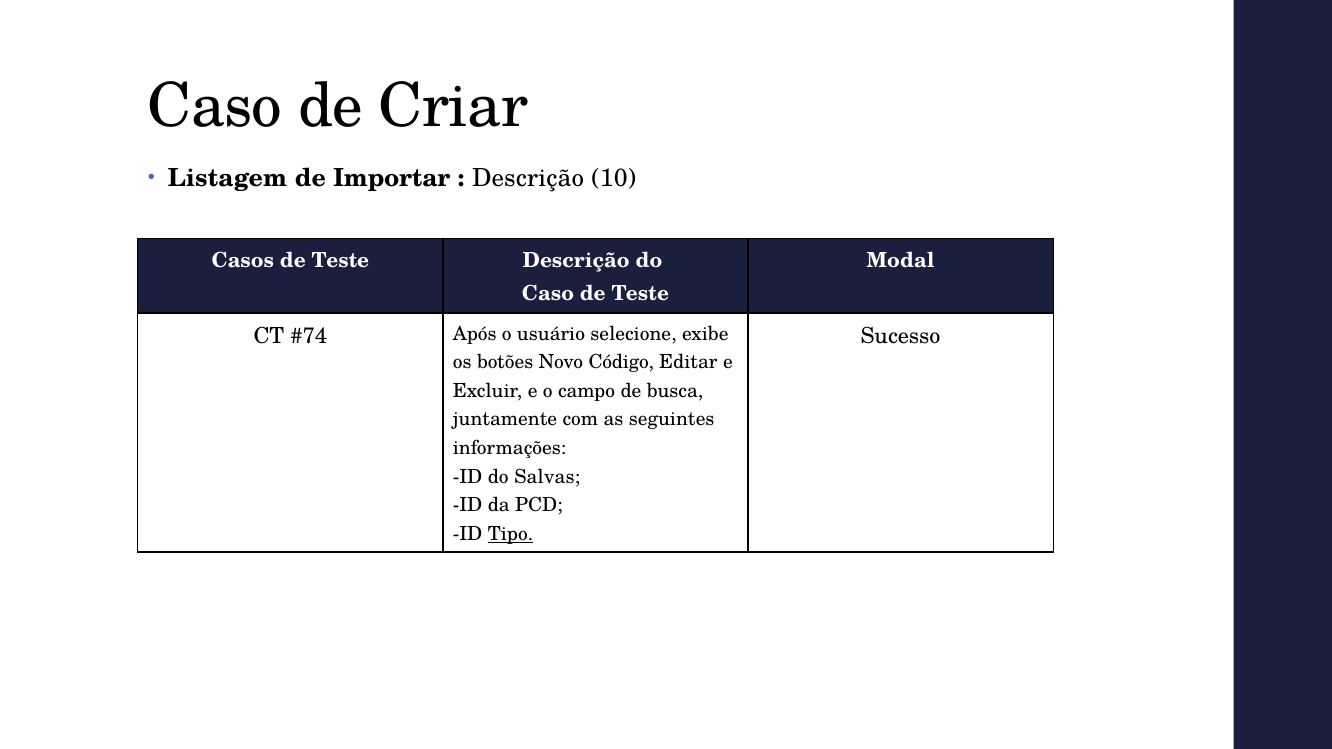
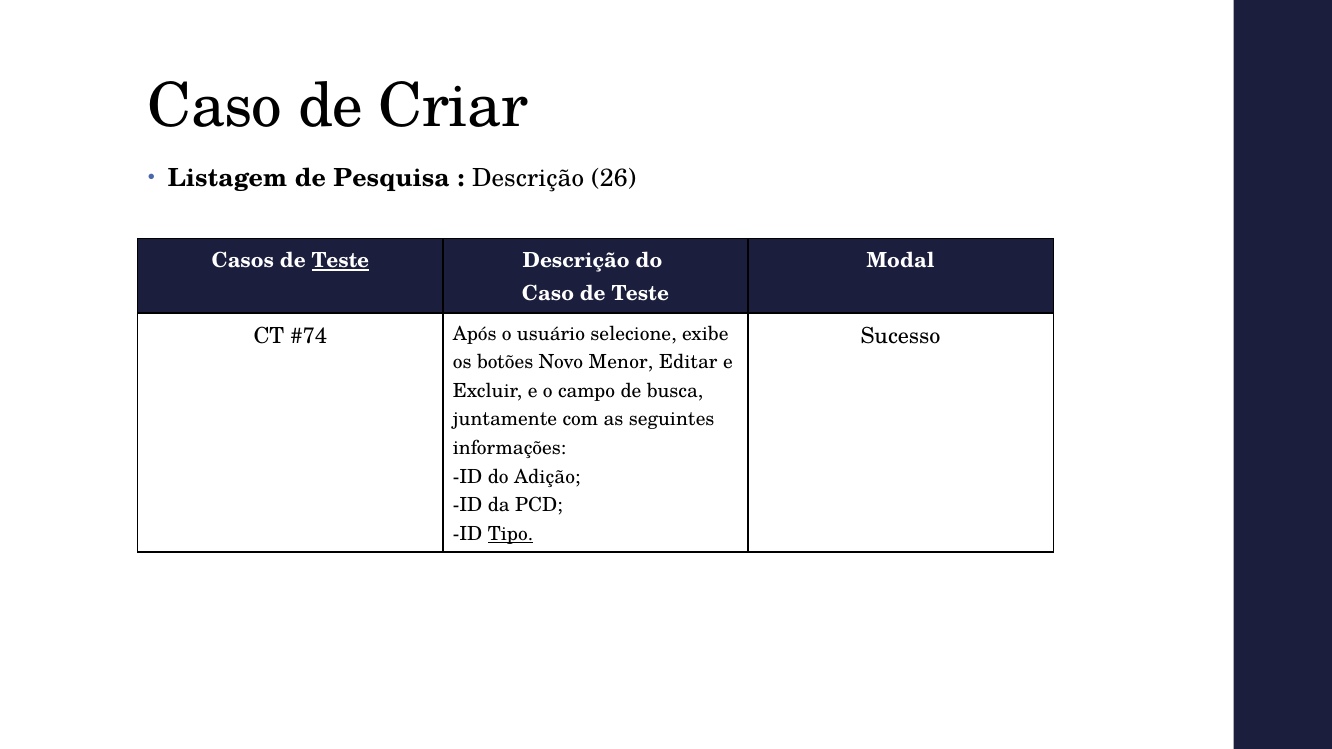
Importar: Importar -> Pesquisa
10: 10 -> 26
Teste at (340, 261) underline: none -> present
Código: Código -> Menor
Salvas: Salvas -> Adição
